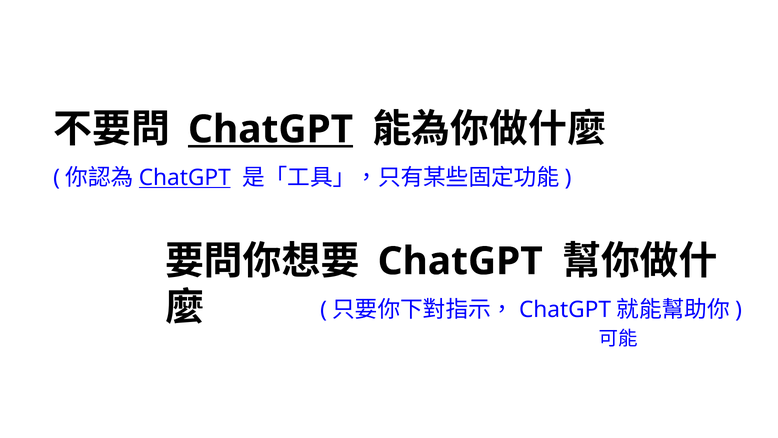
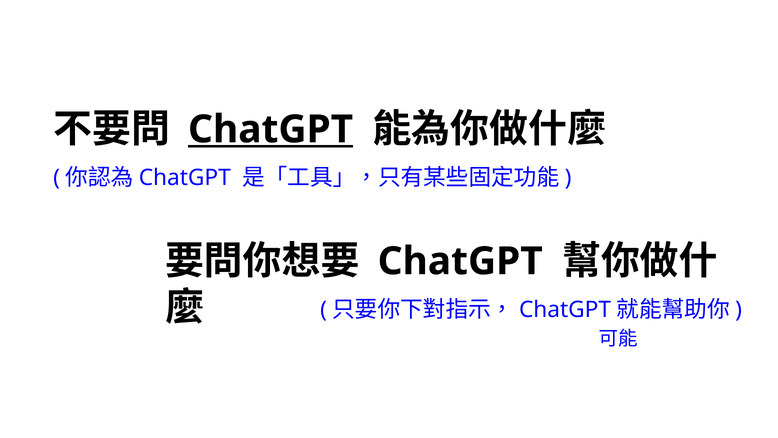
ChatGPT at (185, 178) underline: present -> none
